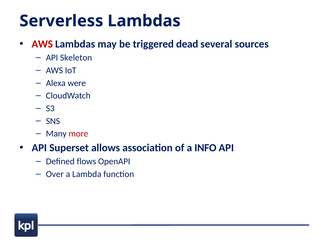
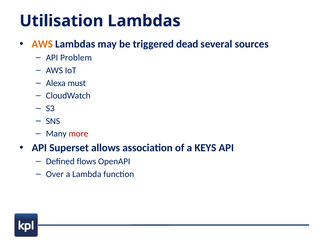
Serverless: Serverless -> Utilisation
AWS at (42, 44) colour: red -> orange
Skeleton: Skeleton -> Problem
were: were -> must
INFO: INFO -> KEYS
